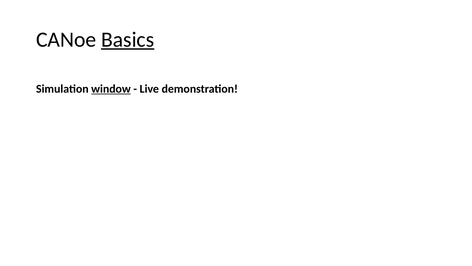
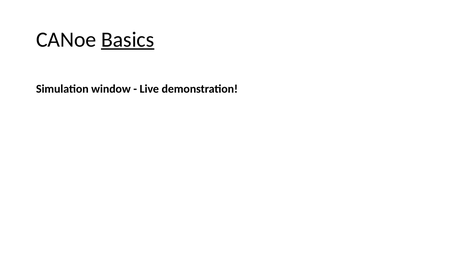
window underline: present -> none
